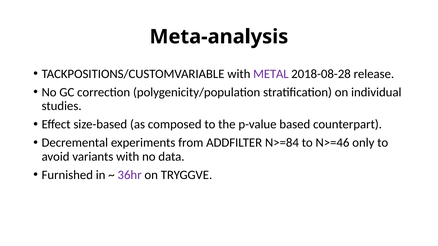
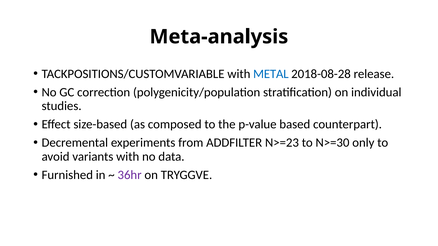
METAL colour: purple -> blue
N>=84: N>=84 -> N>=23
N>=46: N>=46 -> N>=30
